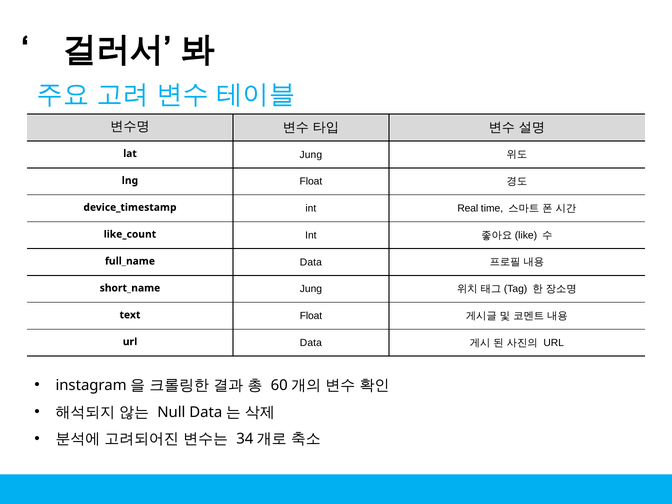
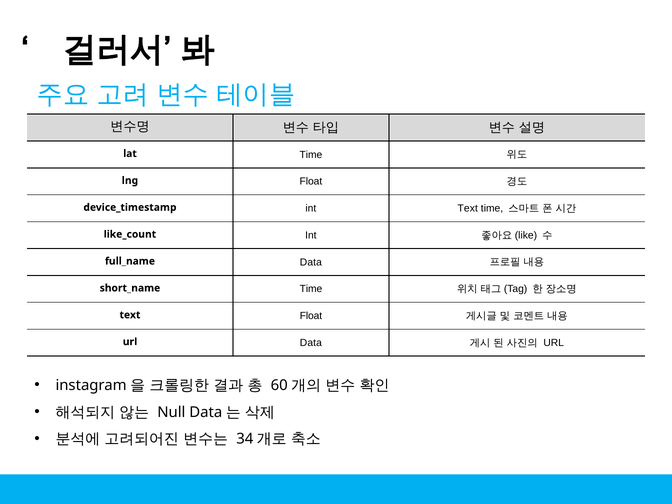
lat Jung: Jung -> Time
int Real: Real -> Text
Jung at (311, 289): Jung -> Time
